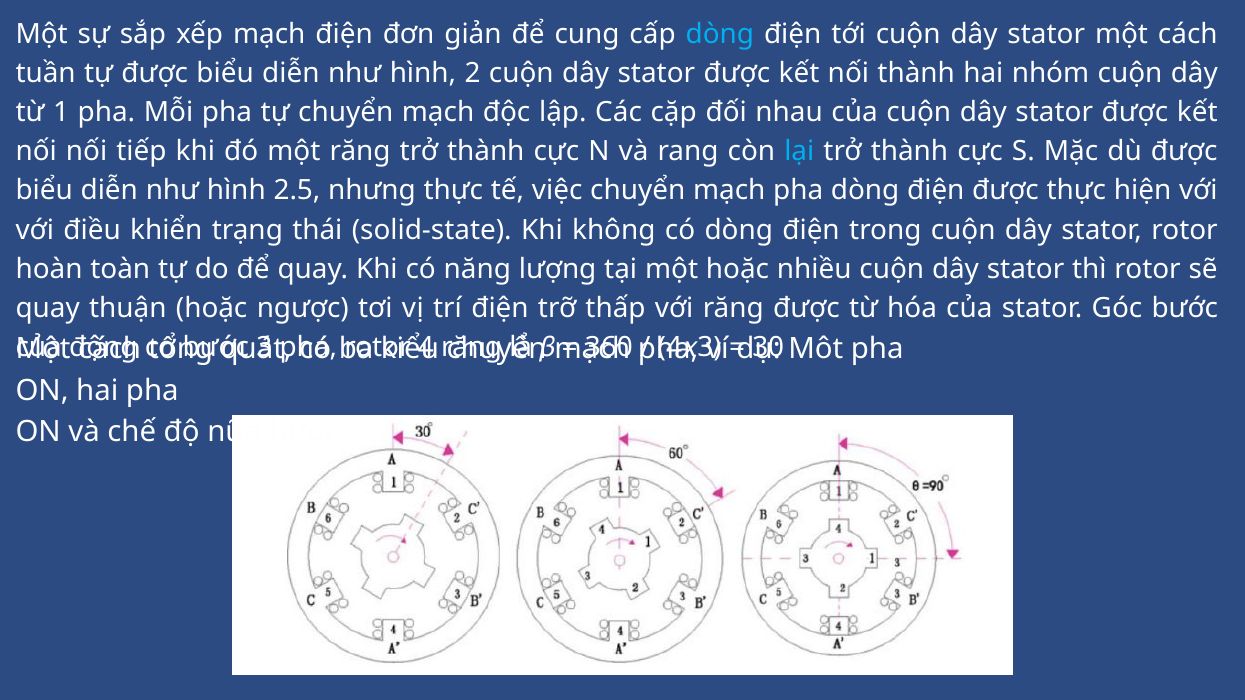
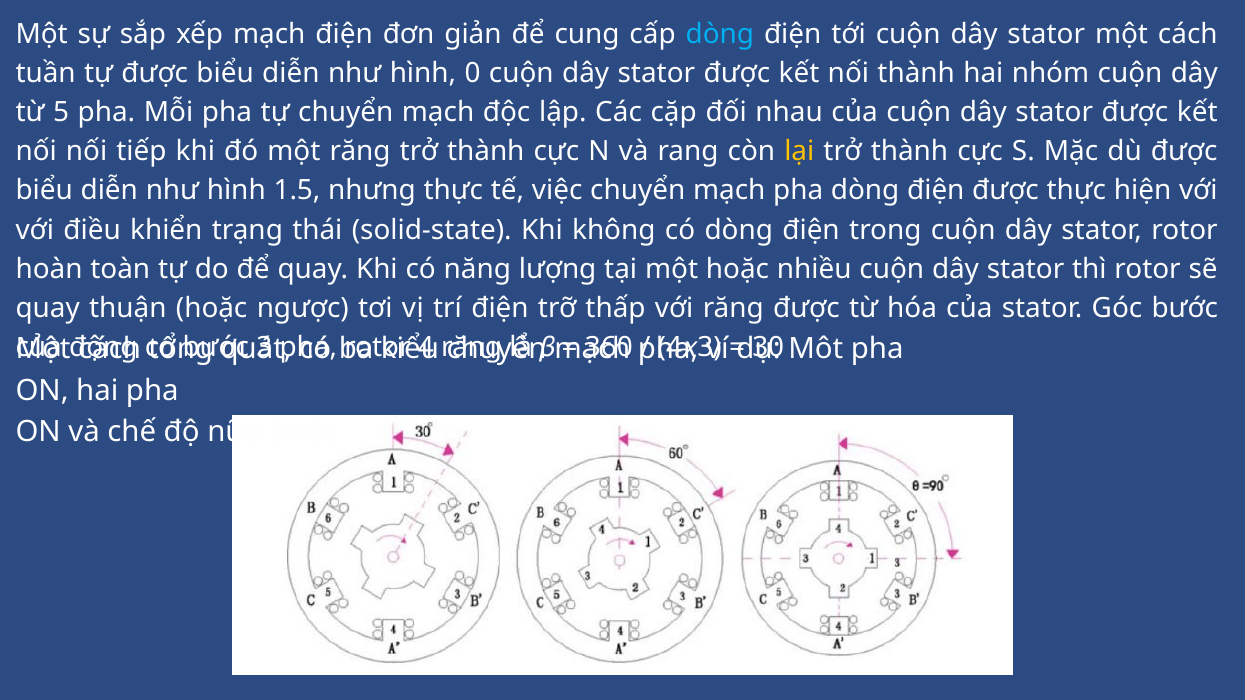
2: 2 -> 0
1: 1 -> 5
lại colour: light blue -> yellow
2.5: 2.5 -> 1.5
